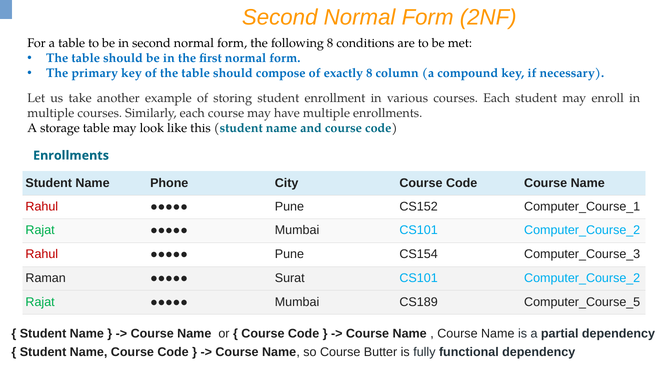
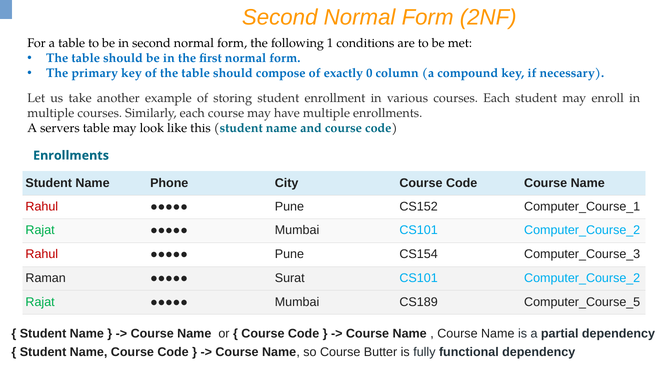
following 8: 8 -> 1
exactly 8: 8 -> 0
storage: storage -> servers
